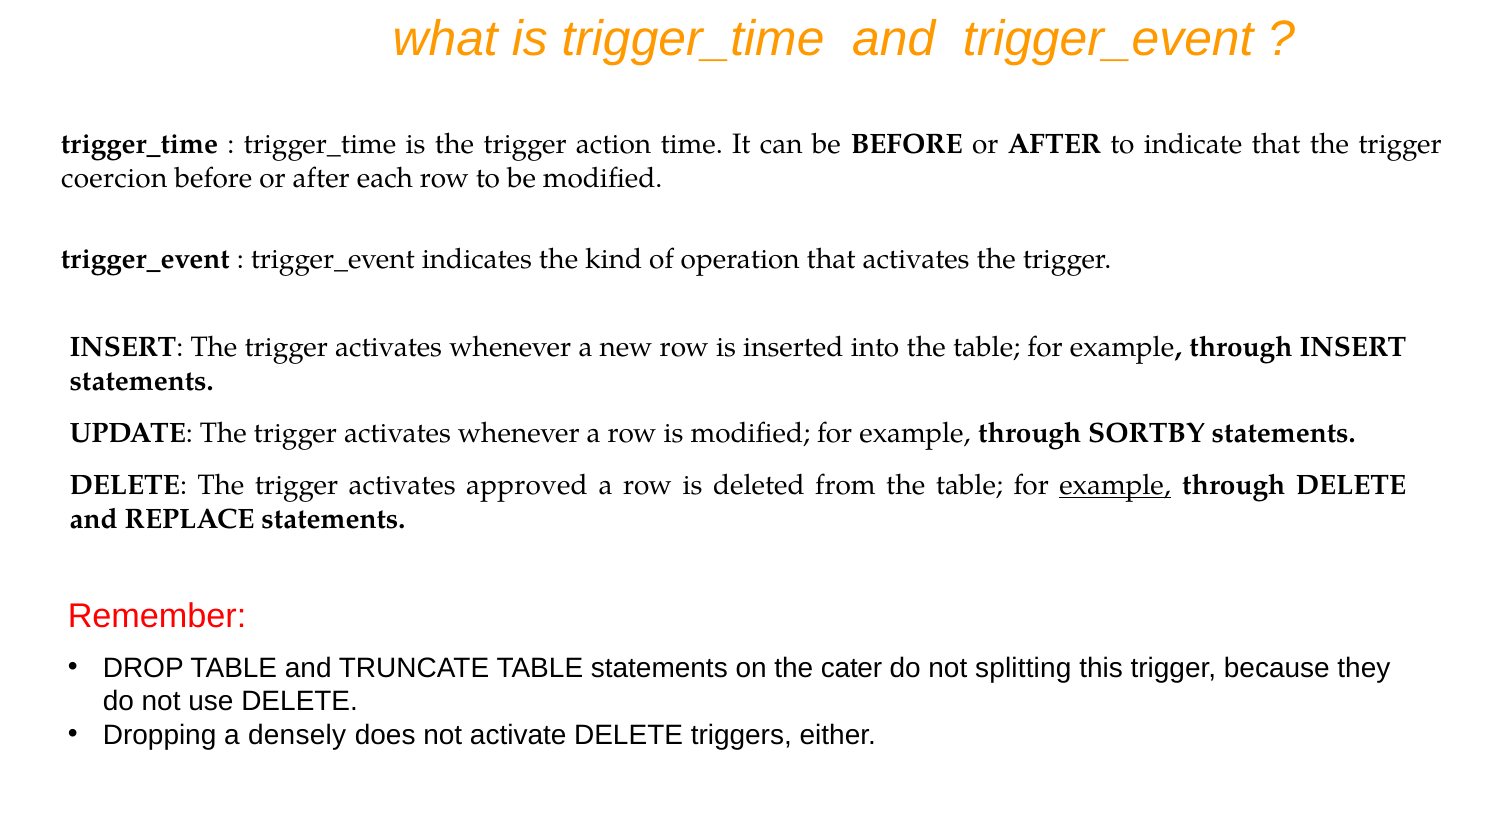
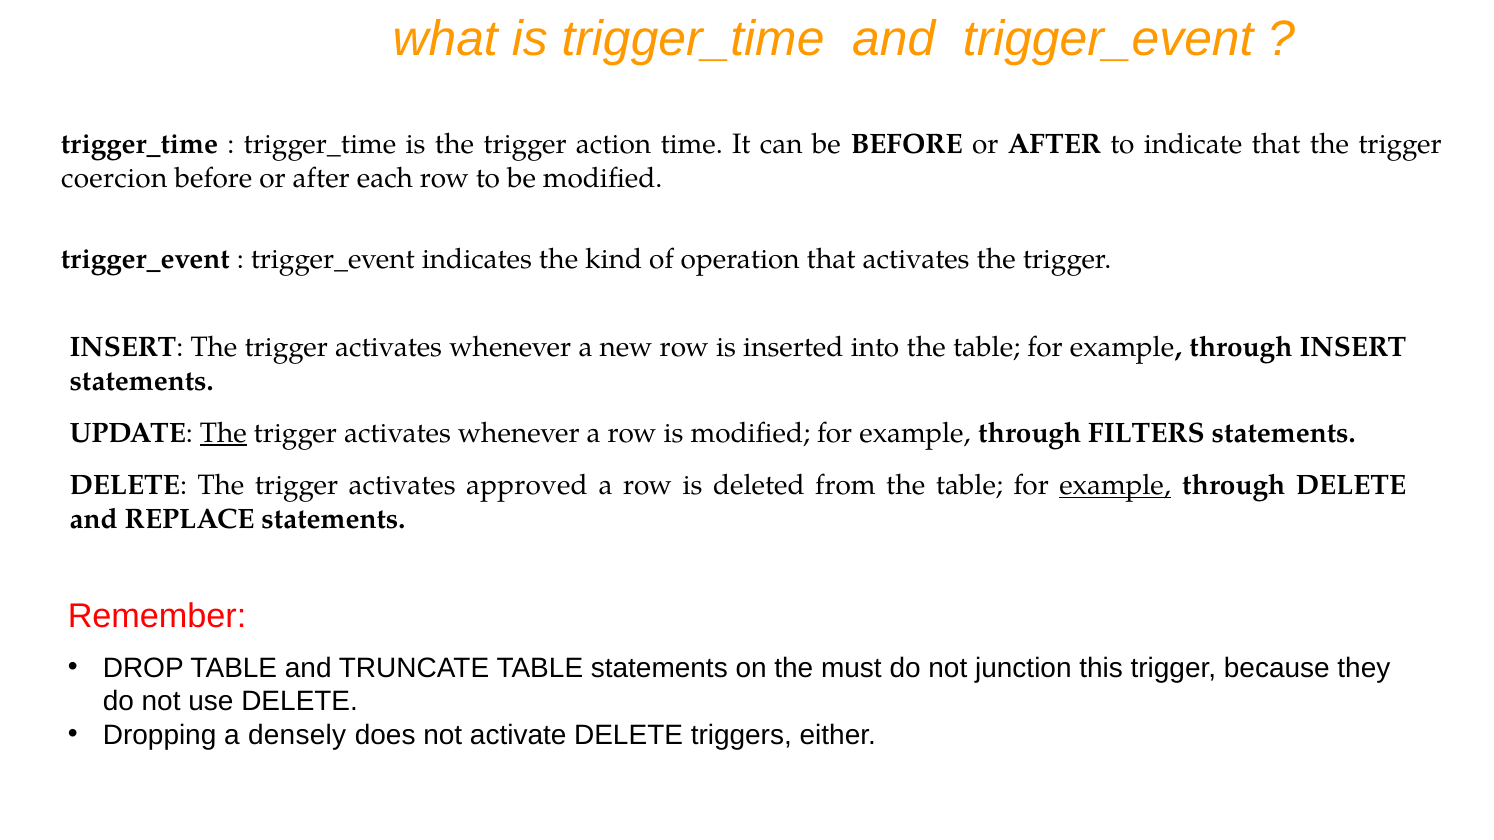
The at (223, 433) underline: none -> present
SORTBY: SORTBY -> FILTERS
cater: cater -> must
splitting: splitting -> junction
